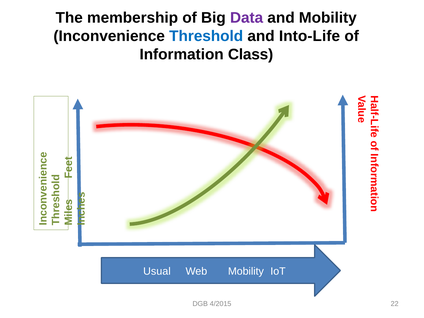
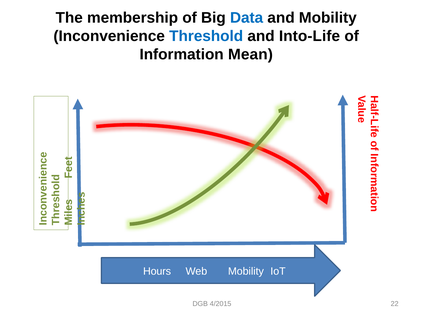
Data colour: purple -> blue
Class: Class -> Mean
Usual: Usual -> Hours
